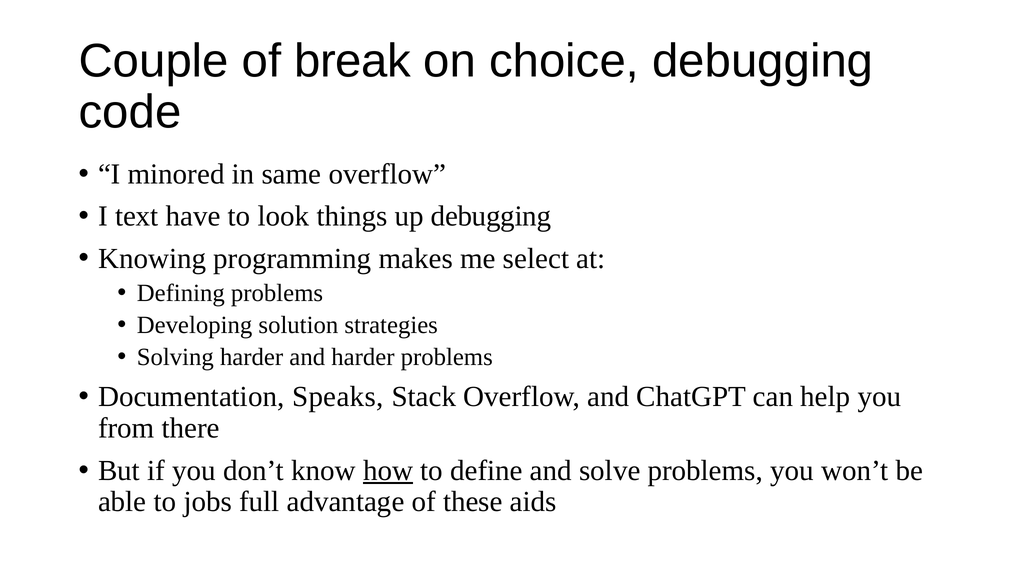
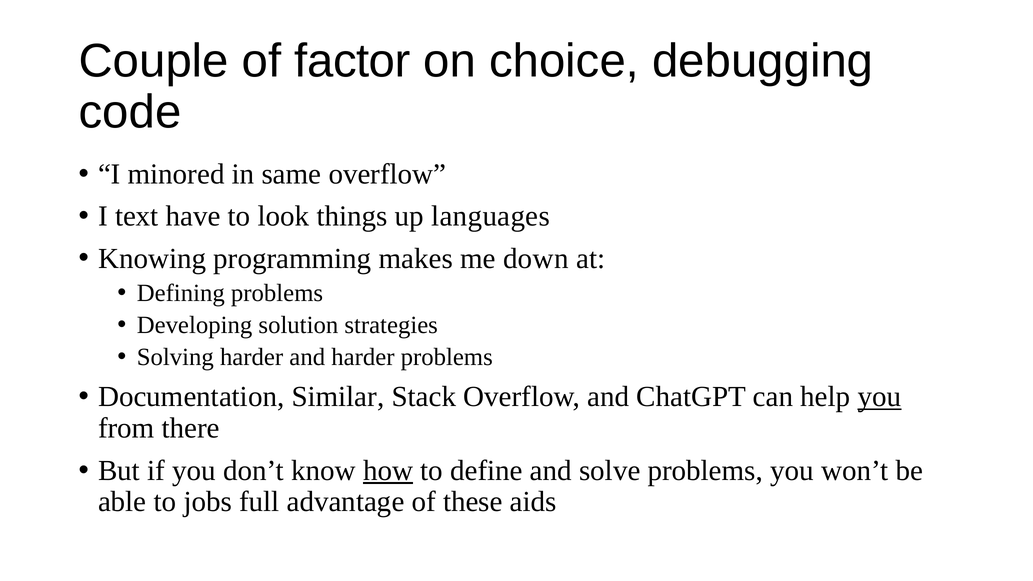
break: break -> factor
up debugging: debugging -> languages
select: select -> down
Speaks: Speaks -> Similar
you at (879, 397) underline: none -> present
